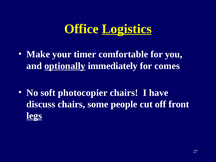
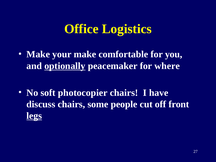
Logistics underline: present -> none
your timer: timer -> make
immediately: immediately -> peacemaker
comes: comes -> where
